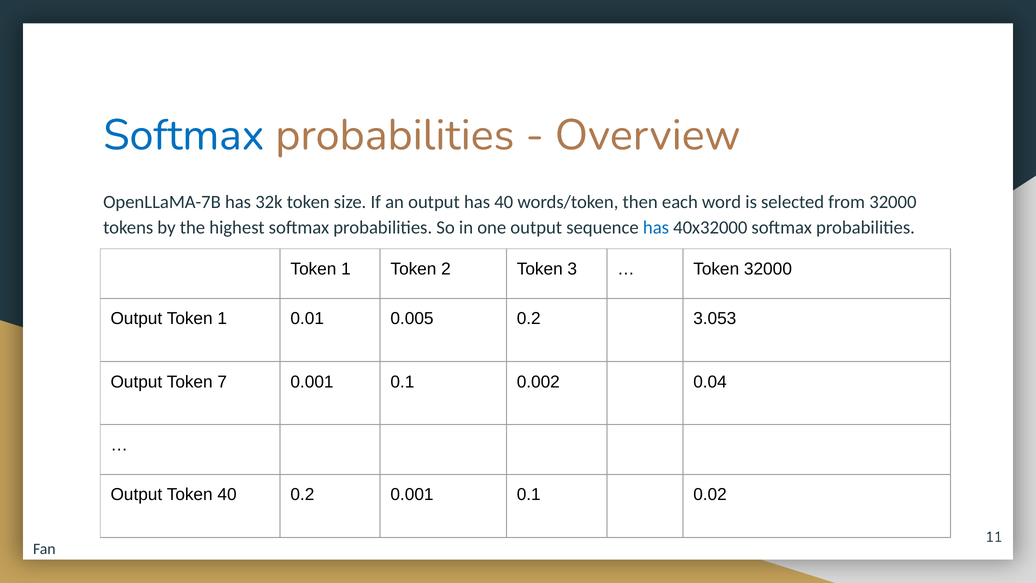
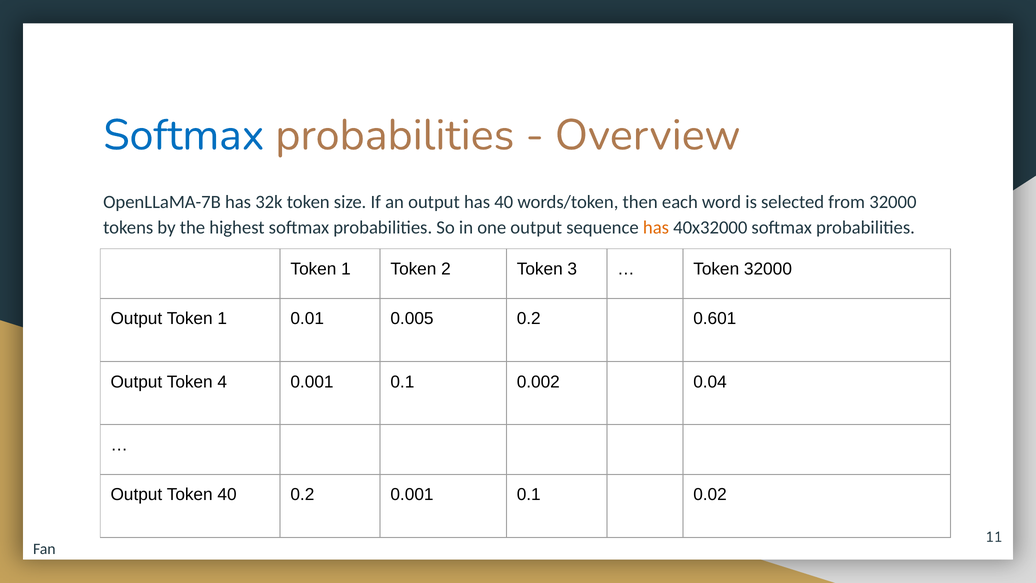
has at (656, 228) colour: blue -> orange
3.053: 3.053 -> 0.601
7: 7 -> 4
